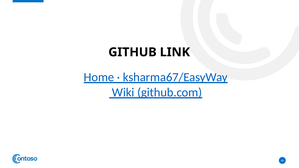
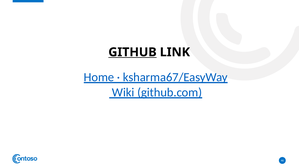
GITHUB underline: none -> present
